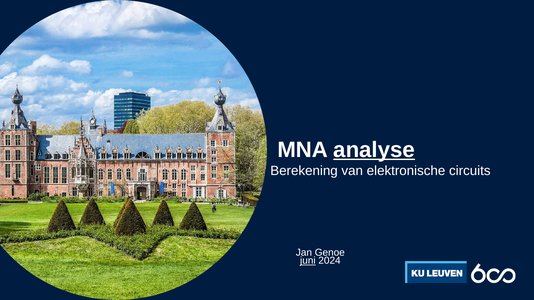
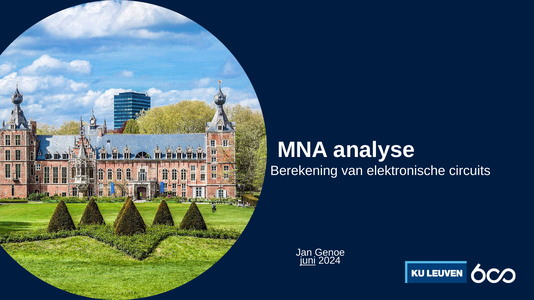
analyse underline: present -> none
